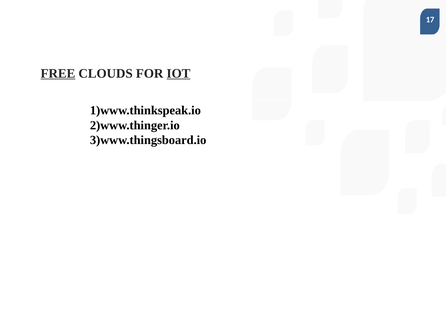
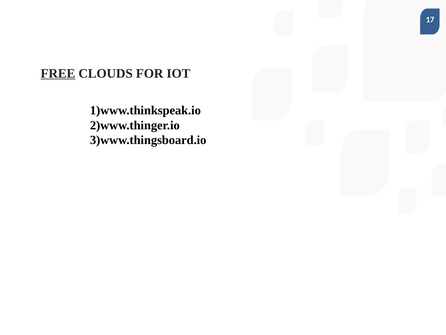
IOT underline: present -> none
